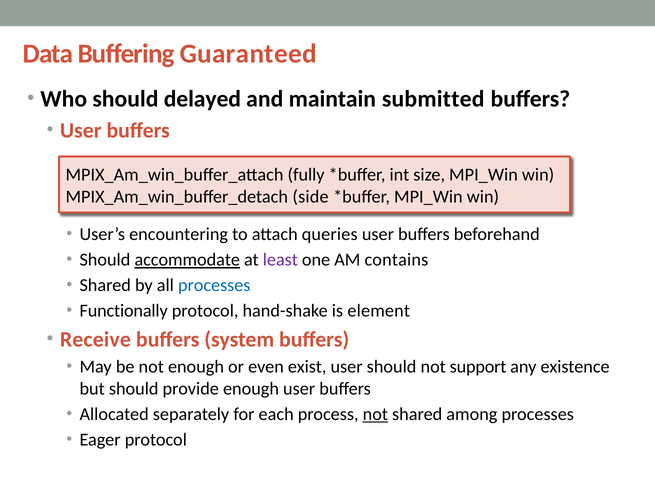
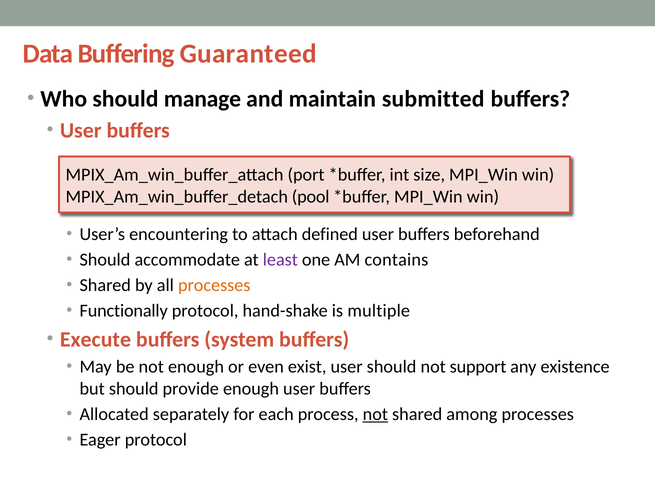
delayed: delayed -> manage
fully: fully -> port
side: side -> pool
queries: queries -> defined
accommodate underline: present -> none
processes at (214, 286) colour: blue -> orange
element: element -> multiple
Receive: Receive -> Execute
